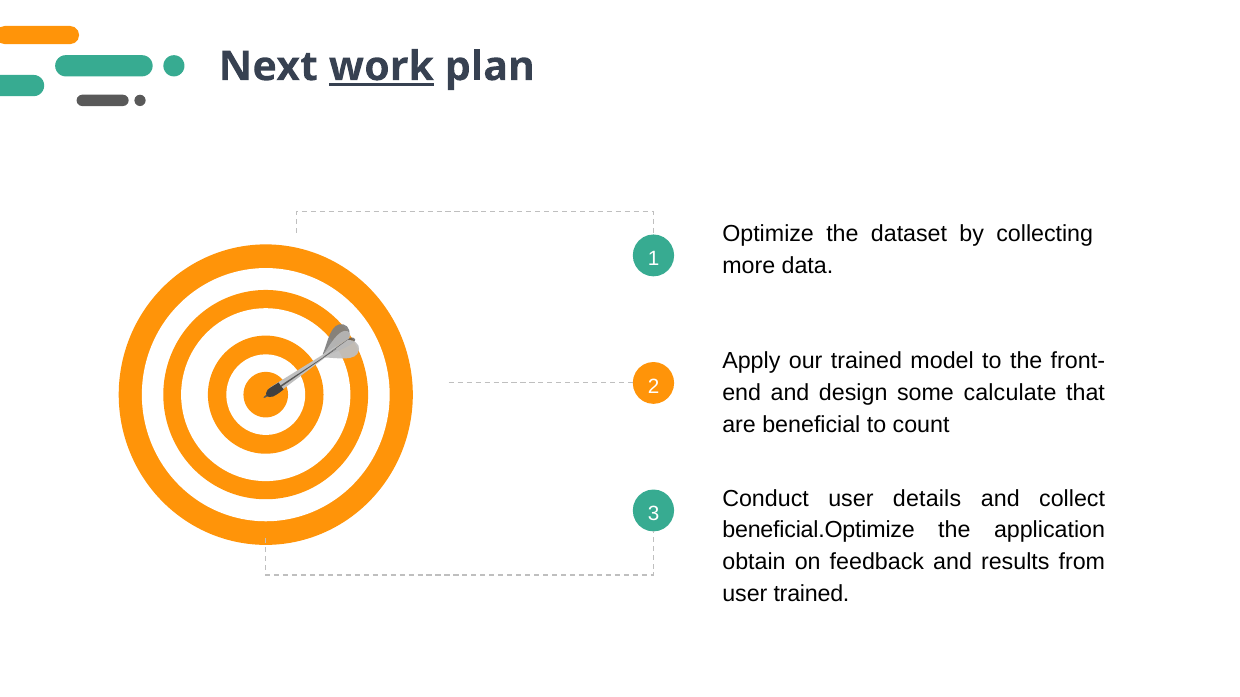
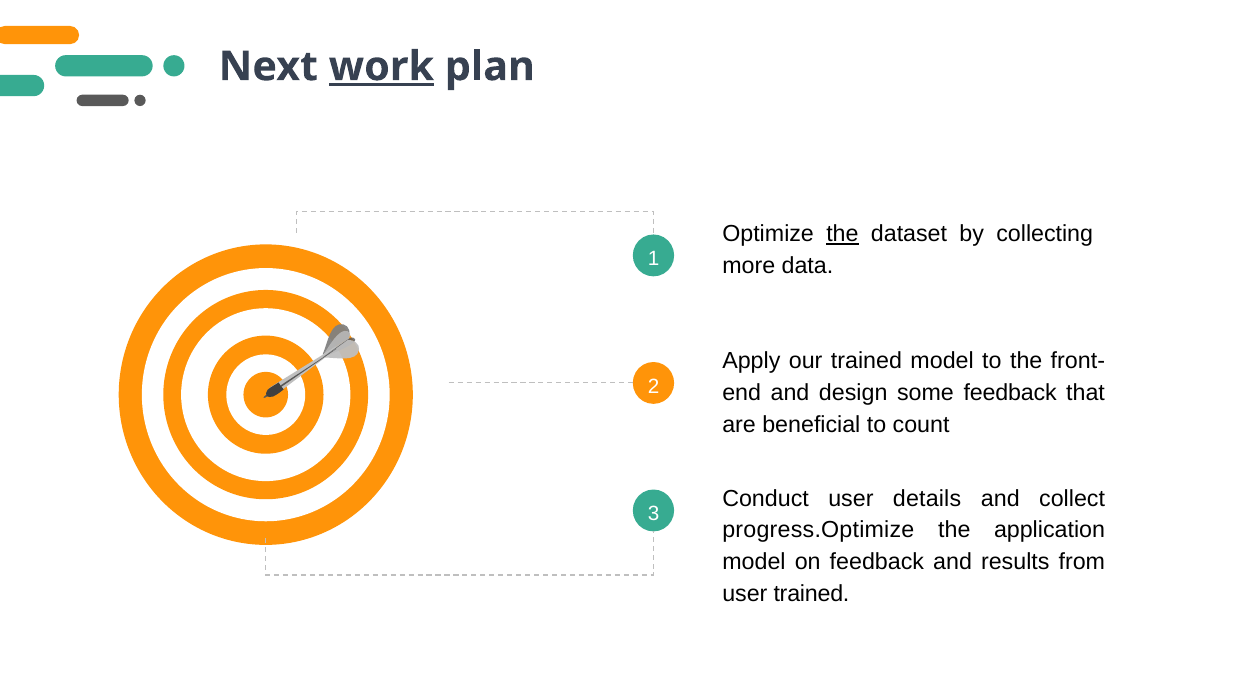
the at (842, 234) underline: none -> present
some calculate: calculate -> feedback
beneficial.Optimize: beneficial.Optimize -> progress.Optimize
obtain at (754, 562): obtain -> model
